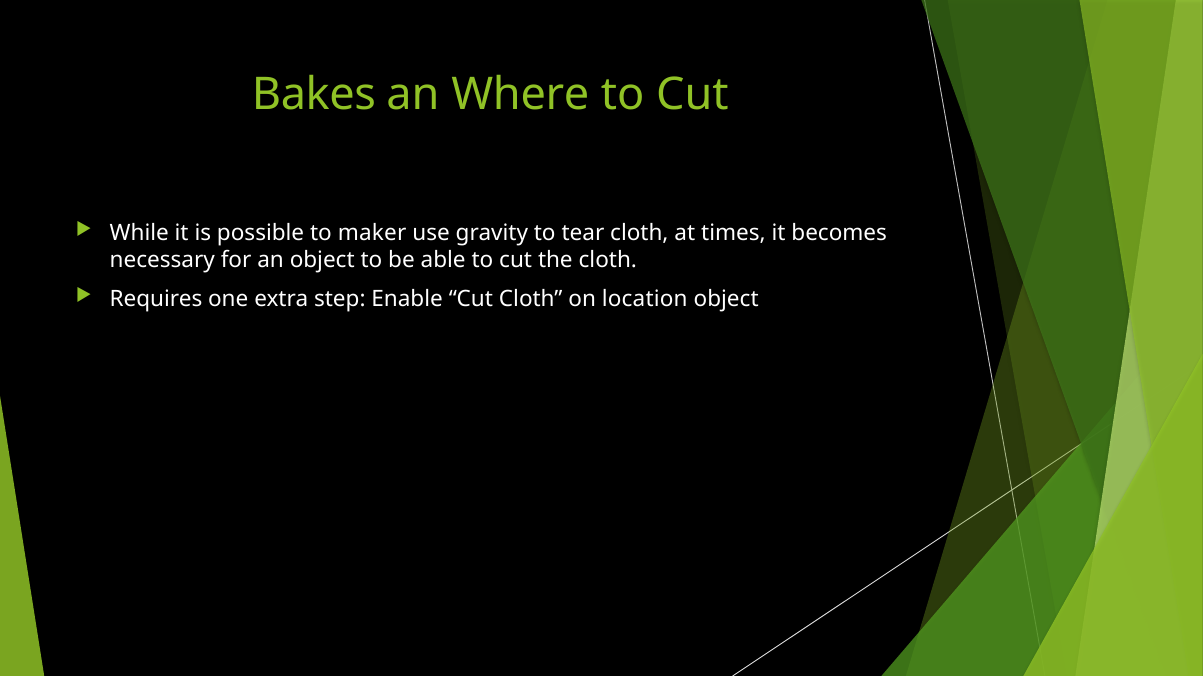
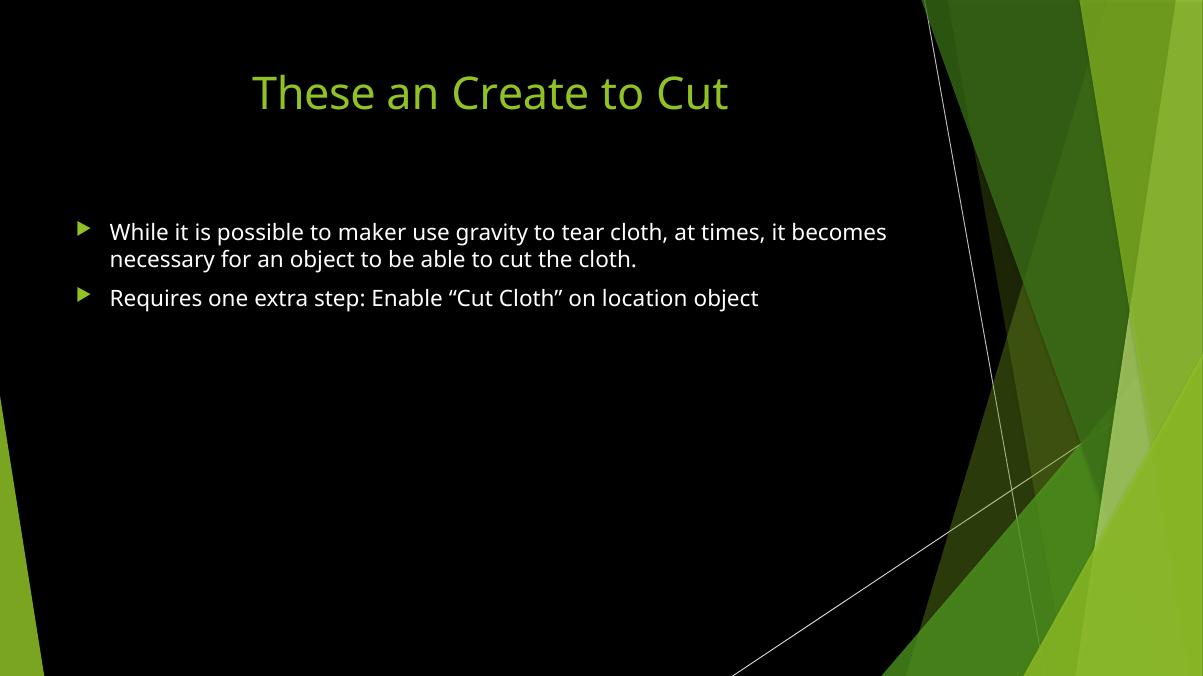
Bakes: Bakes -> These
Where: Where -> Create
